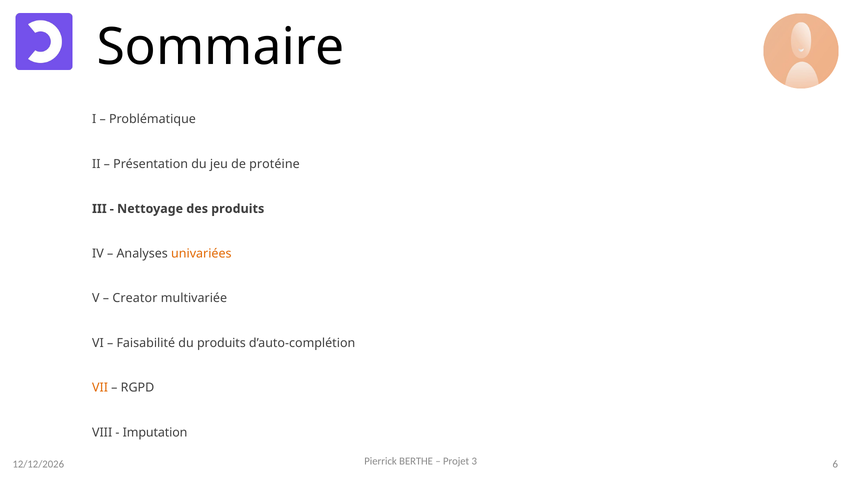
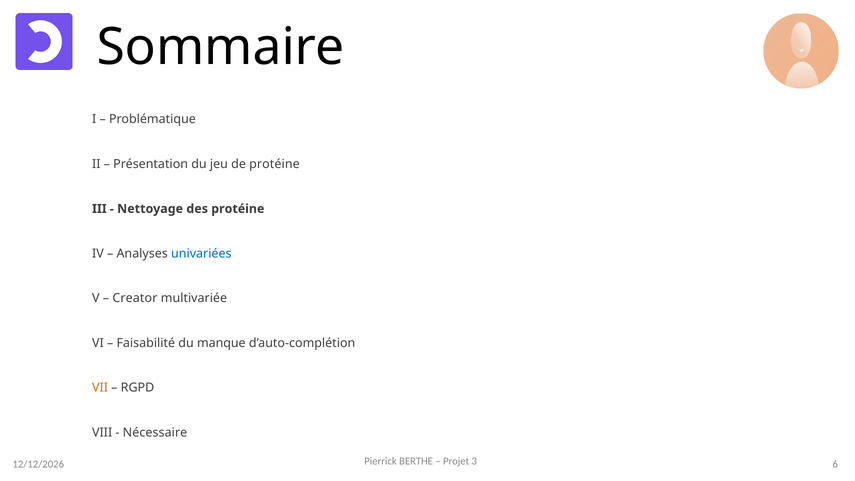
des produits: produits -> protéine
univariées colour: orange -> blue
du produits: produits -> manque
Imputation: Imputation -> Nécessaire
